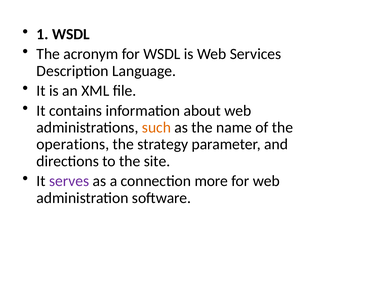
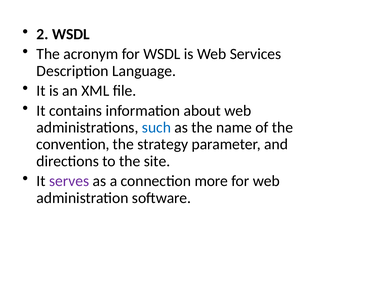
1: 1 -> 2
such colour: orange -> blue
operations: operations -> convention
